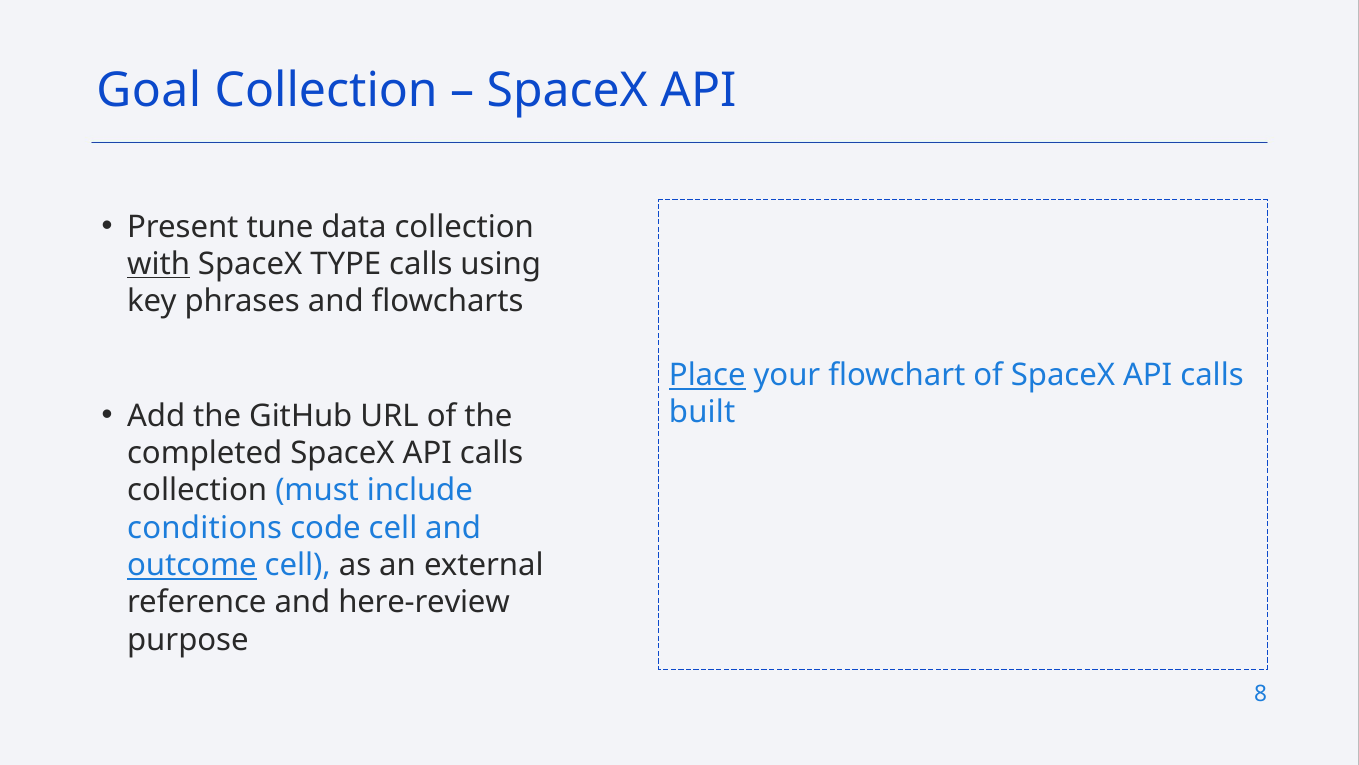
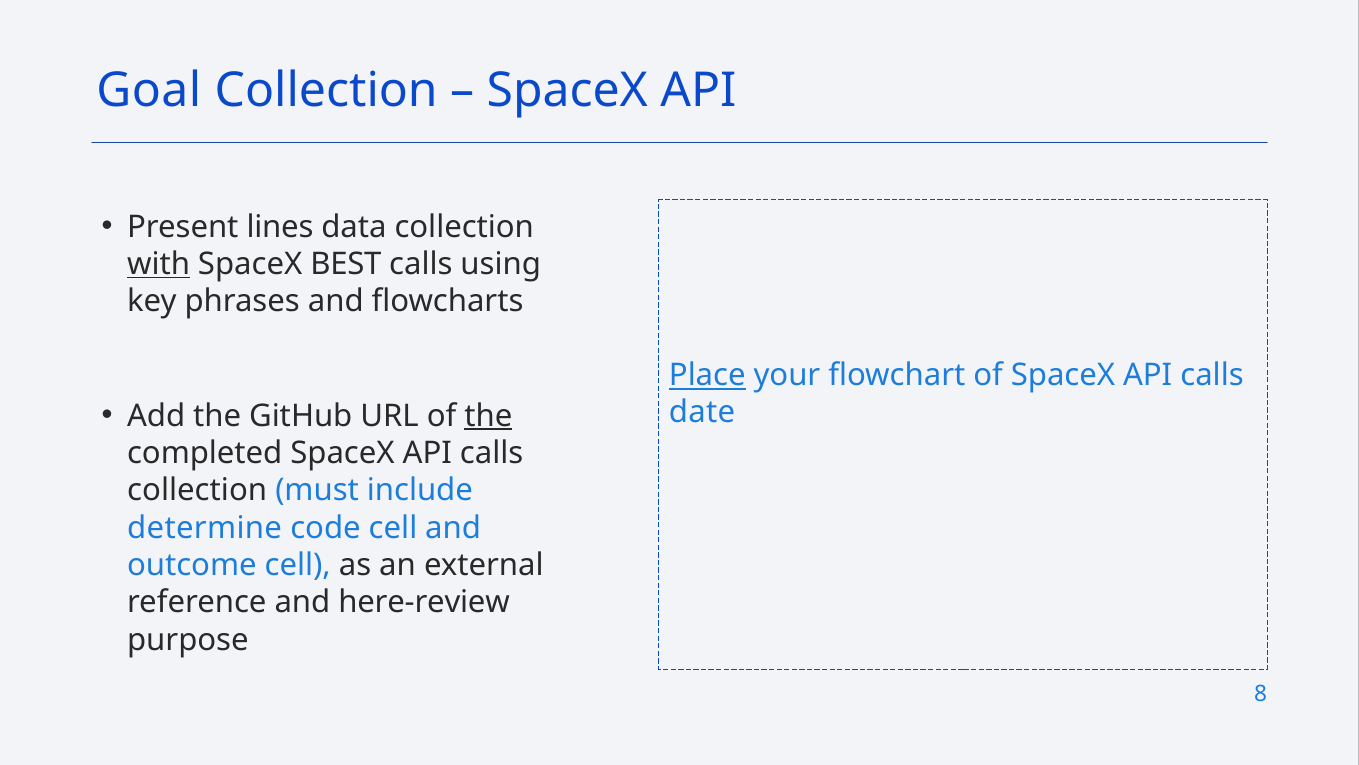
tune: tune -> lines
TYPE: TYPE -> BEST
the at (488, 416) underline: none -> present
built: built -> date
conditions: conditions -> determine
outcome underline: present -> none
